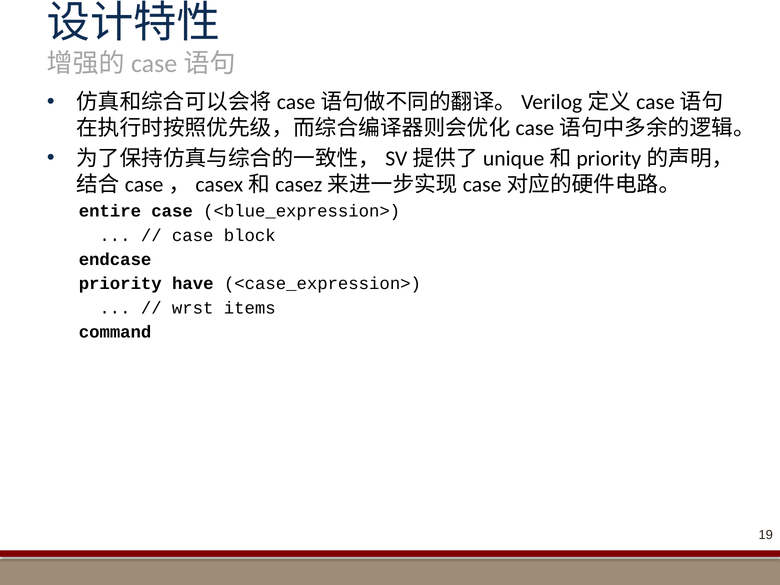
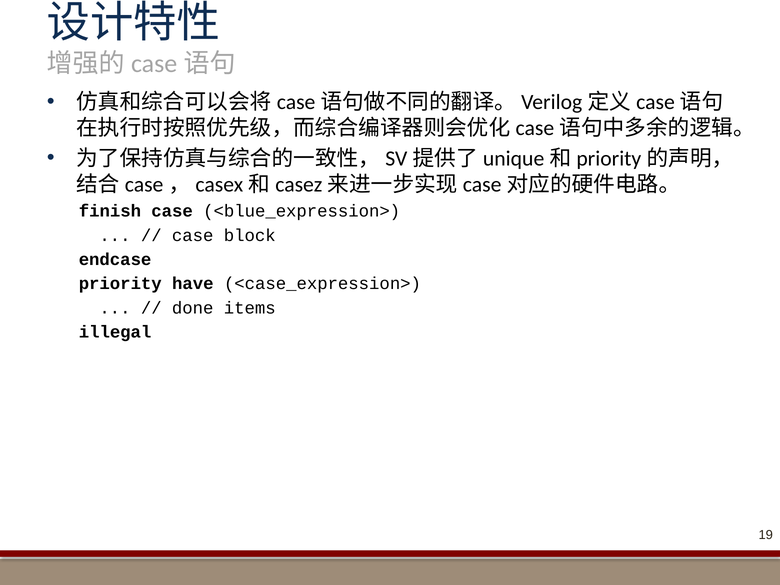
entire: entire -> finish
wrst: wrst -> done
command: command -> illegal
